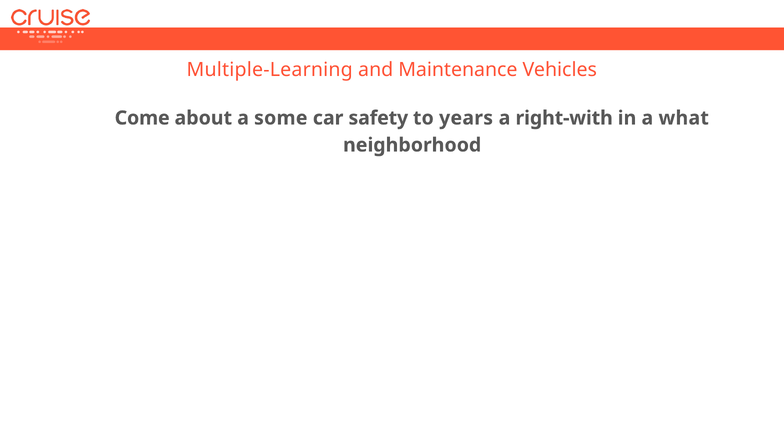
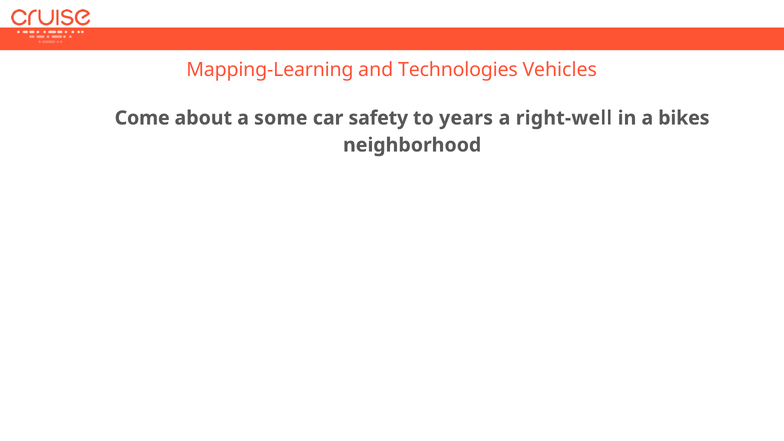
Multiple-Learning: Multiple-Learning -> Mapping-Learning
Maintenance: Maintenance -> Technologies
right-with: right-with -> right-well
what: what -> bikes
